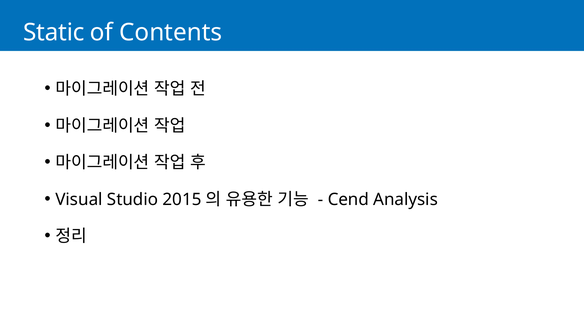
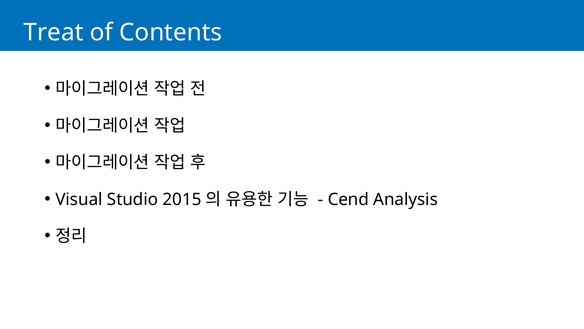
Static: Static -> Treat
